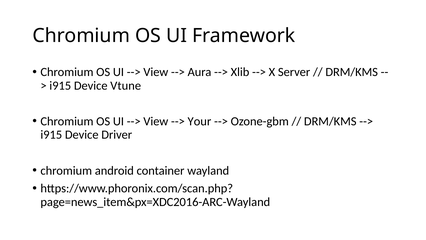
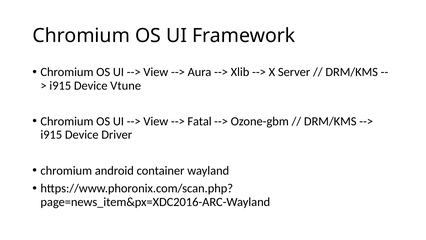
Your: Your -> Fatal
